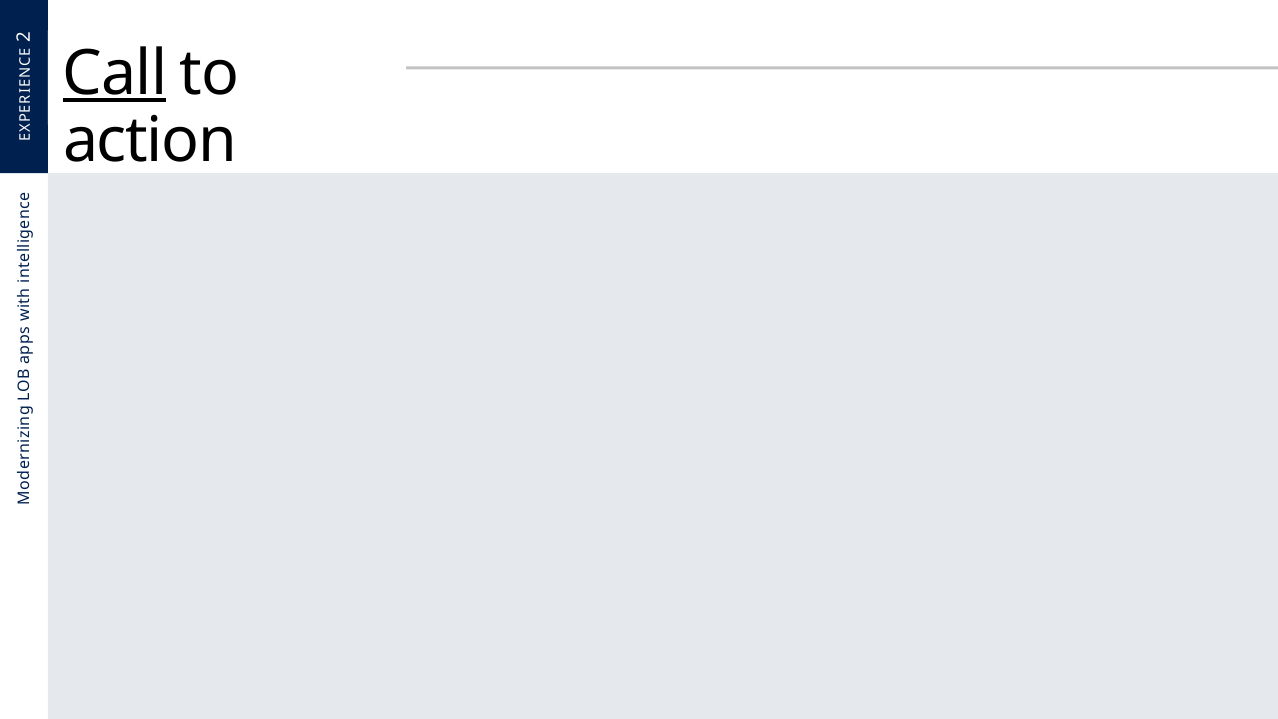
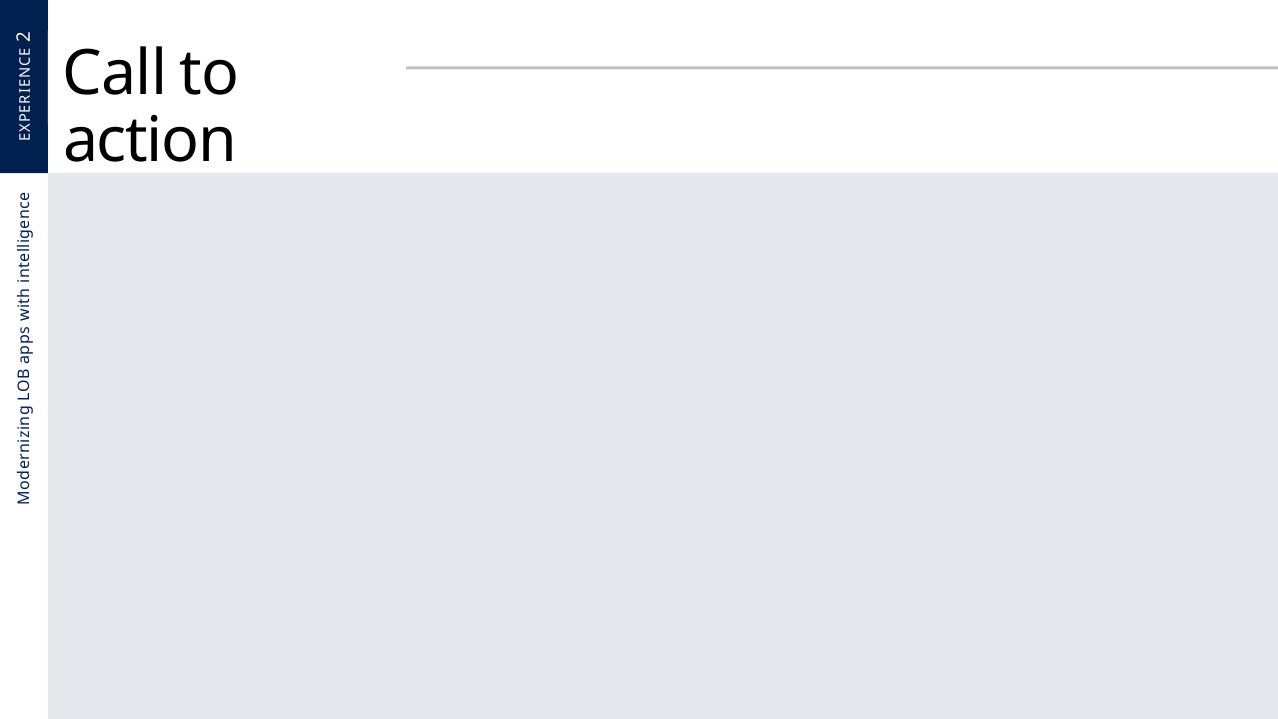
Call underline: present -> none
